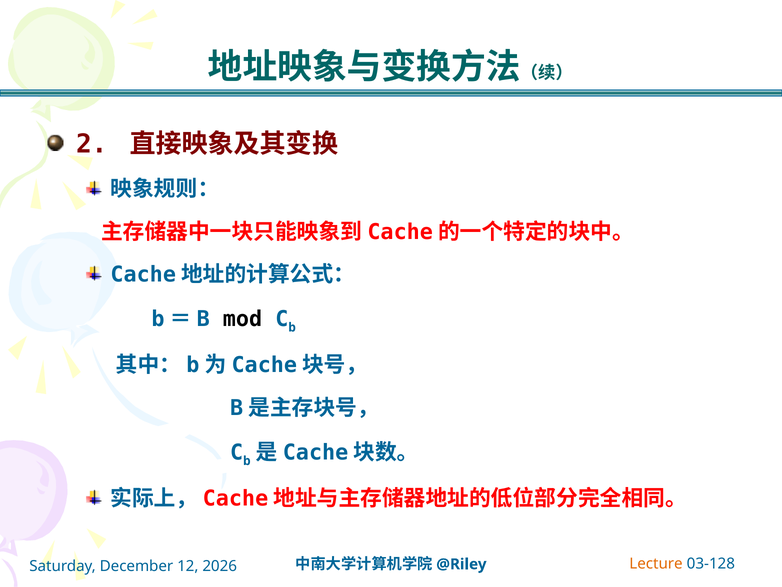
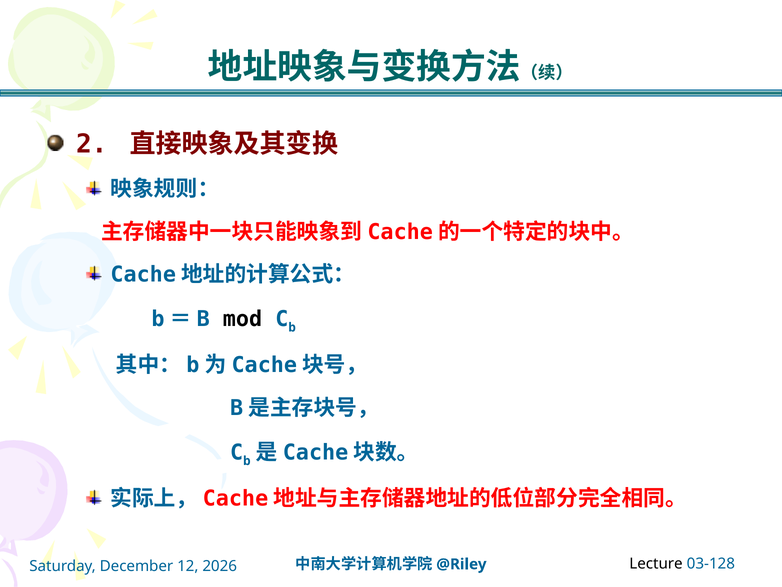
Lecture colour: orange -> black
